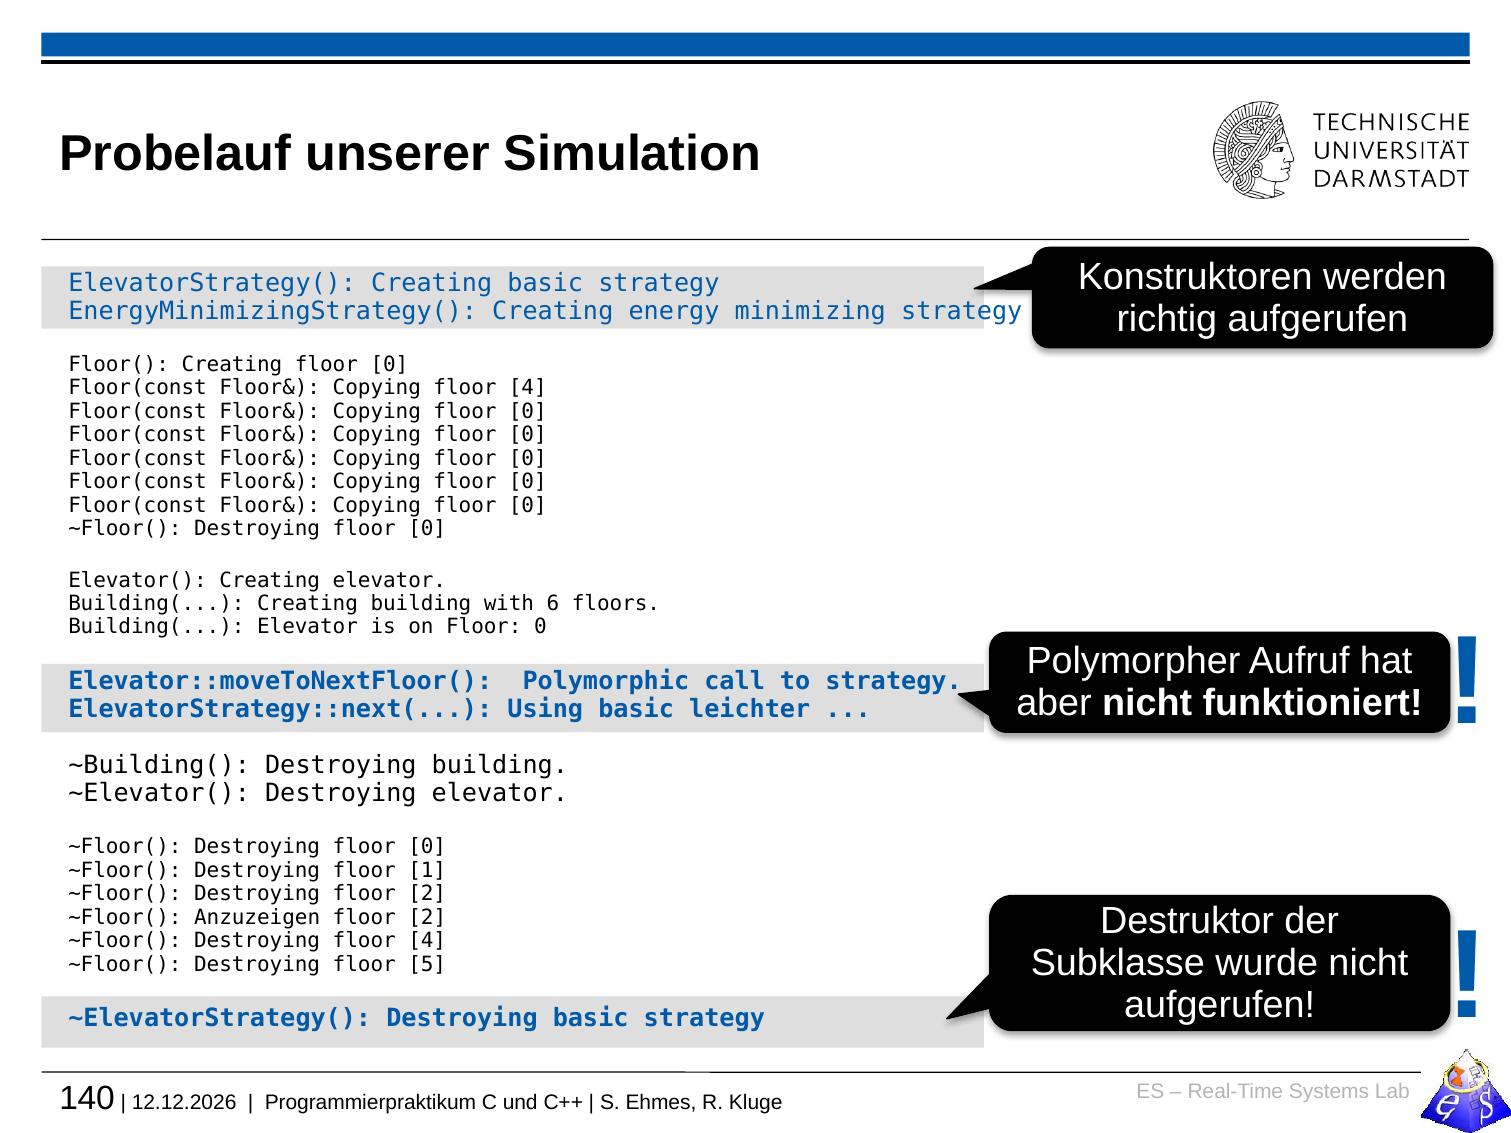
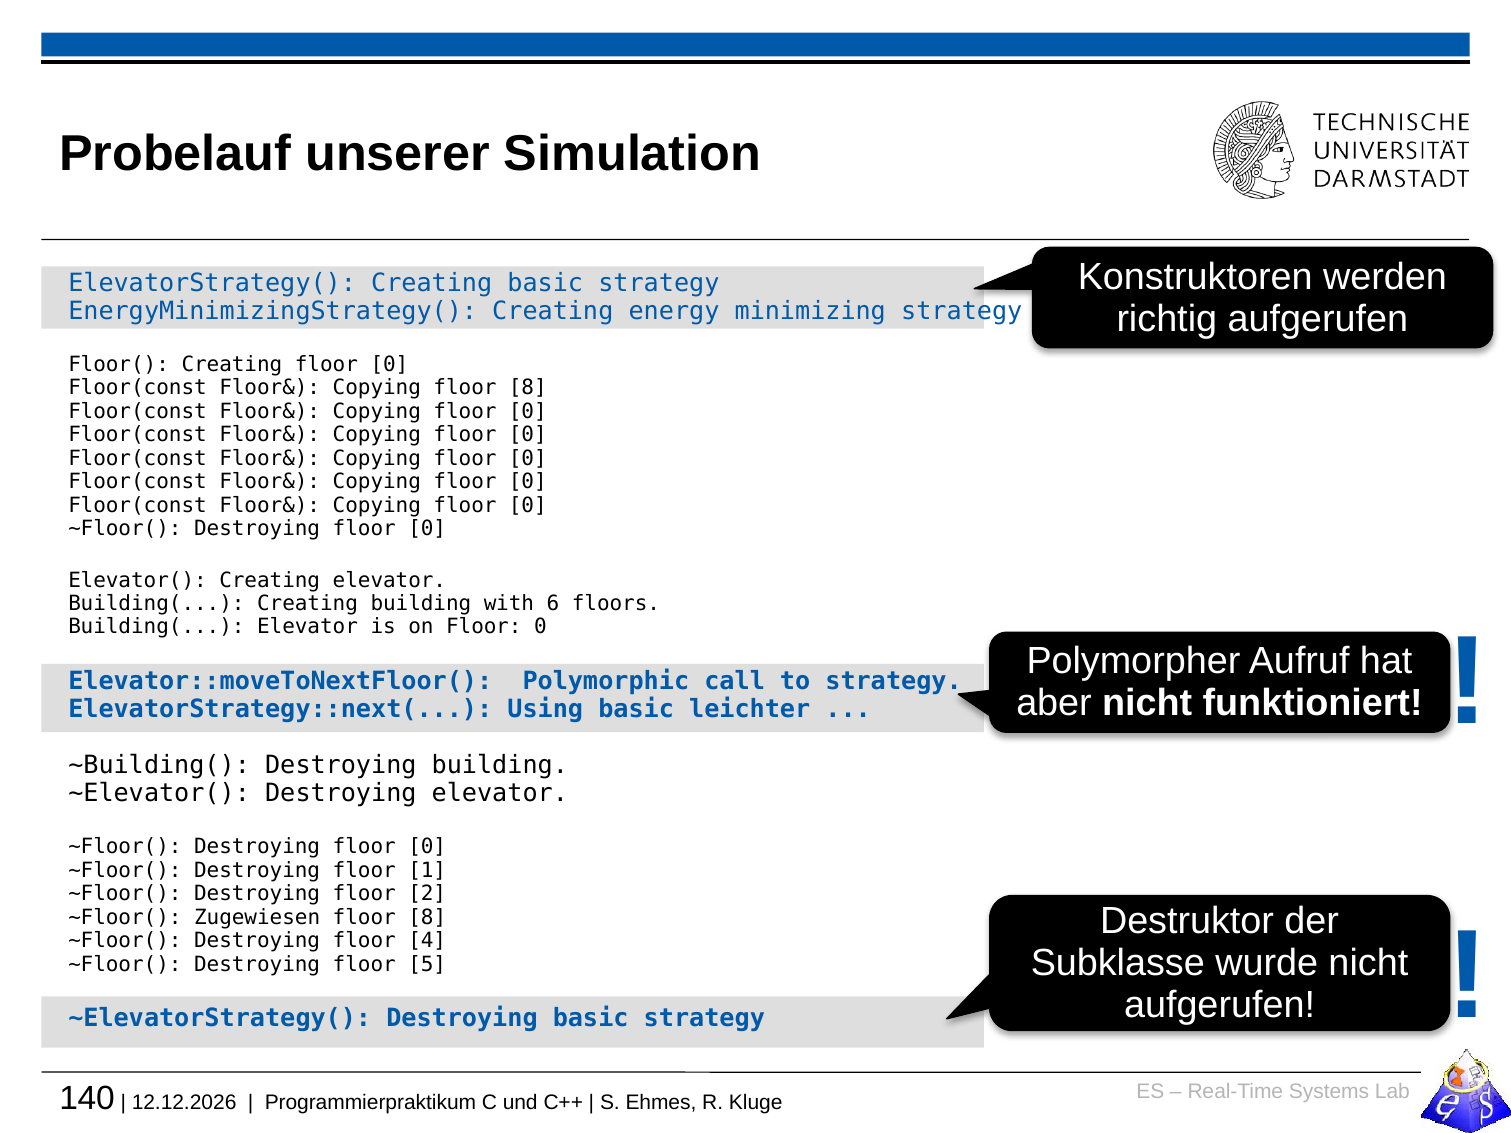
Copying floor 4: 4 -> 8
Anzuzeigen: Anzuzeigen -> Zugewiesen
2 at (427, 917): 2 -> 8
